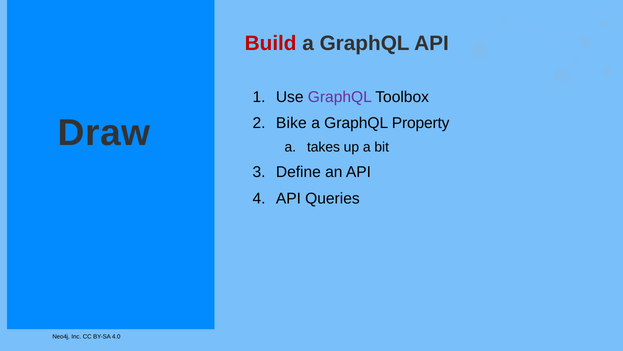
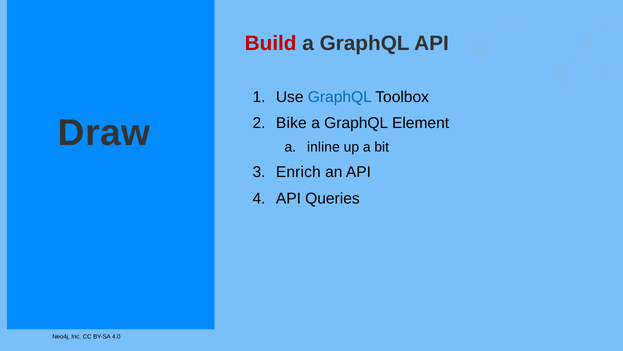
GraphQL at (340, 97) colour: purple -> blue
Property: Property -> Element
takes: takes -> inline
Define: Define -> Enrich
